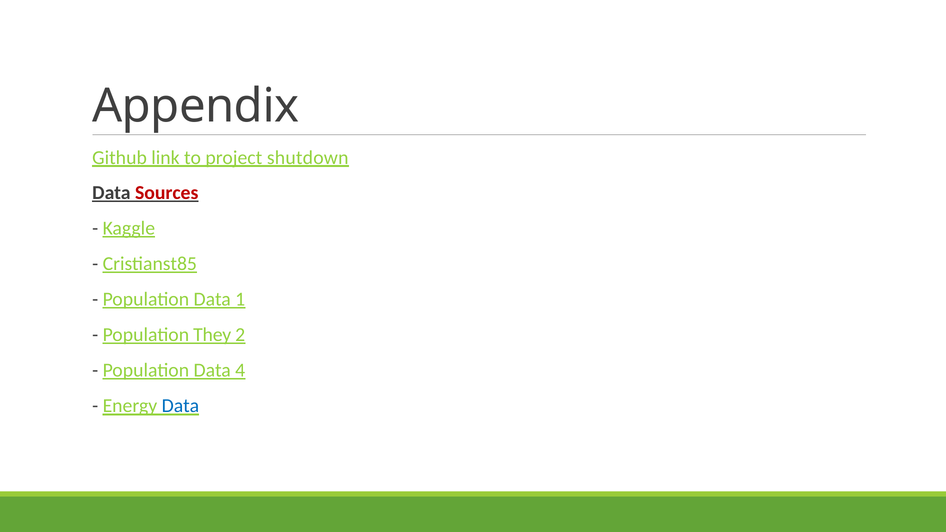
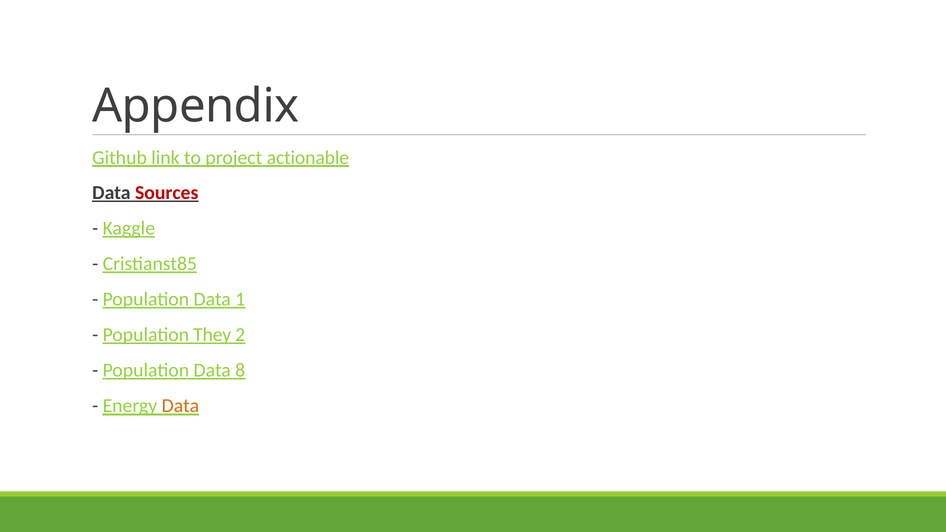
shutdown: shutdown -> actionable
4: 4 -> 8
Data at (180, 406) colour: blue -> orange
